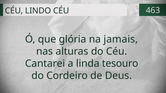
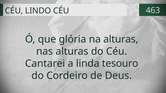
na jamais: jamais -> alturas
